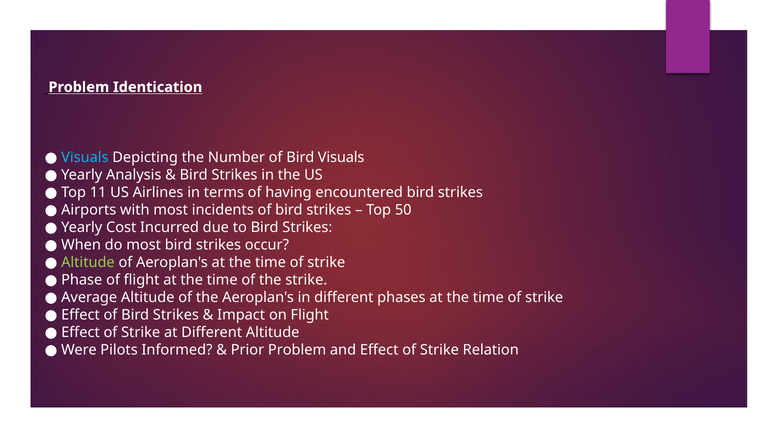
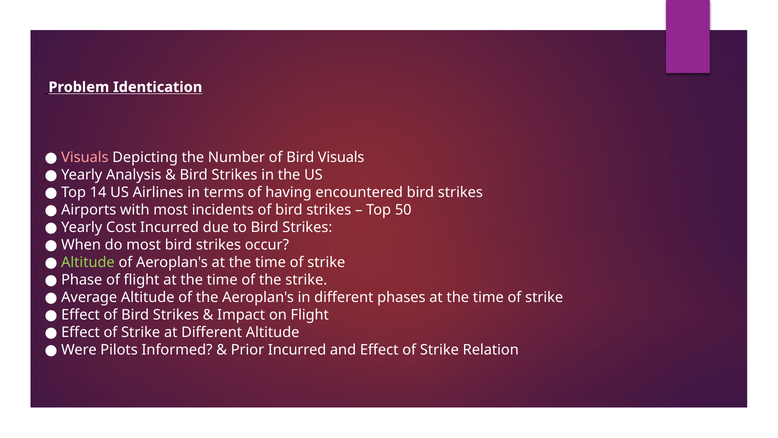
Visuals at (85, 157) colour: light blue -> pink
11: 11 -> 14
Prior Problem: Problem -> Incurred
